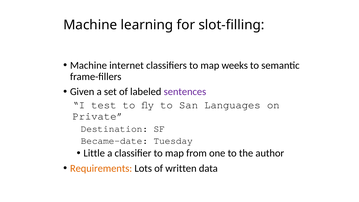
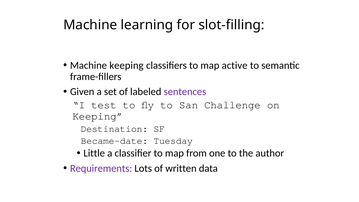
Machine internet: internet -> keeping
weeks: weeks -> active
Languages: Languages -> Challenge
Private at (98, 116): Private -> Keeping
Requirements colour: orange -> purple
